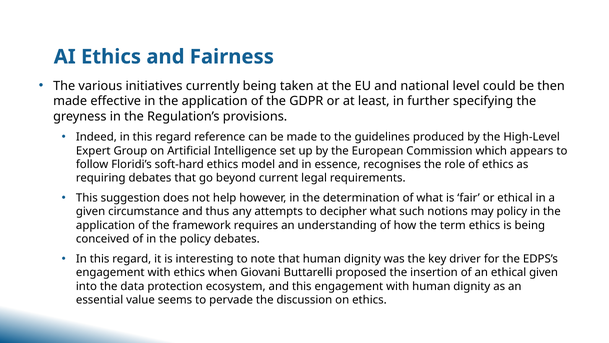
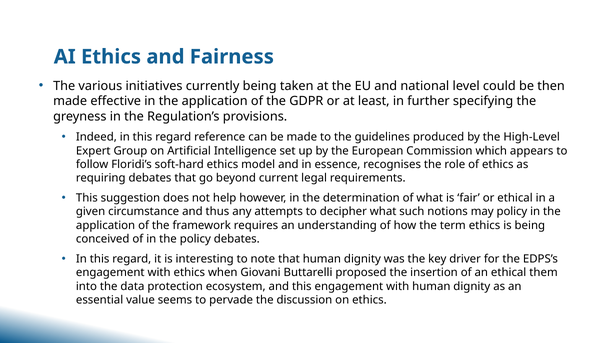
ethical given: given -> them
